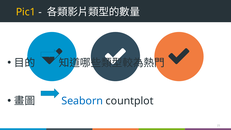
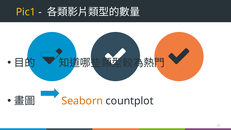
Seaborn colour: blue -> orange
